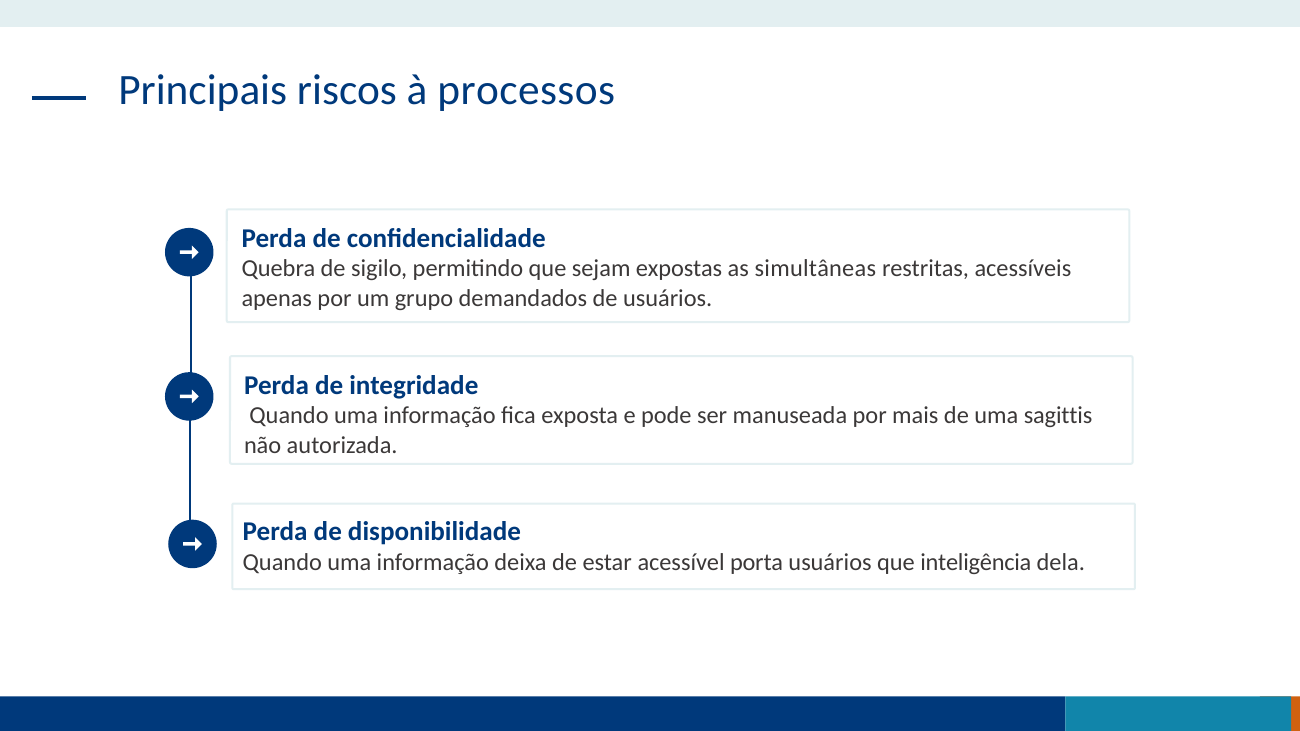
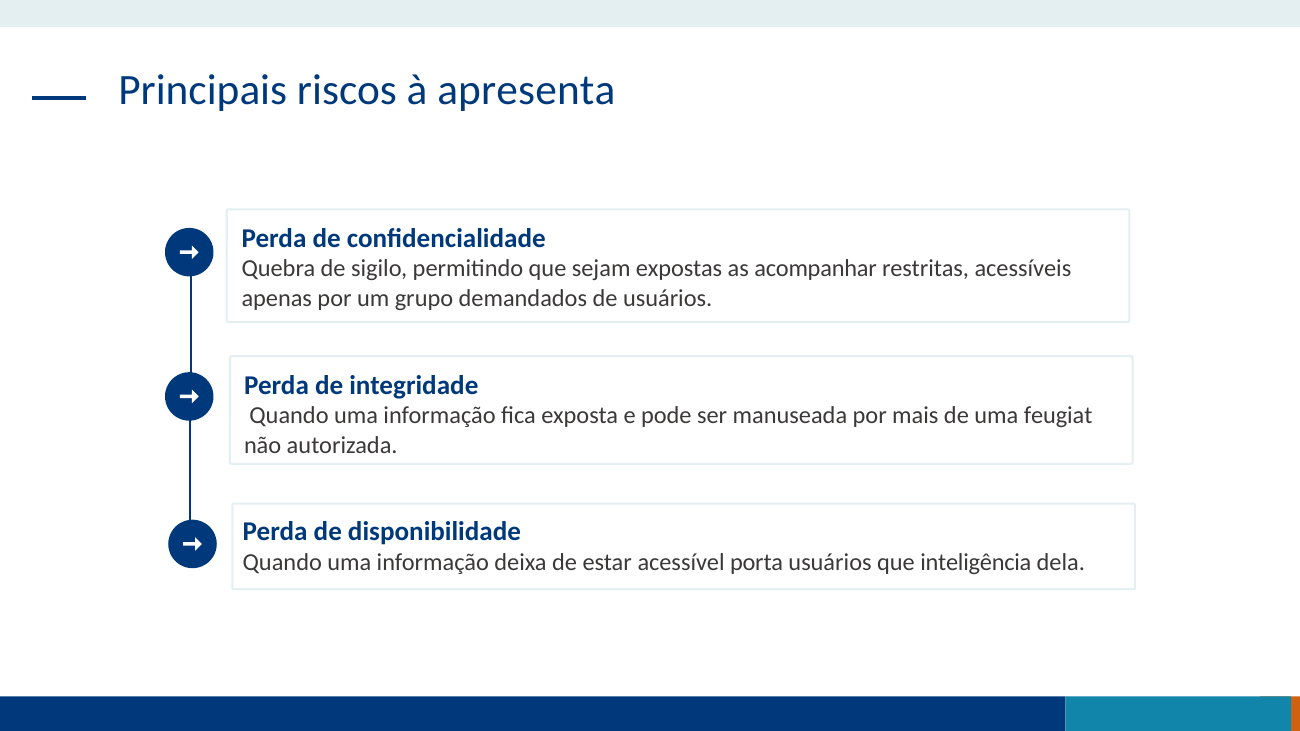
processos: processos -> apresenta
simultâneas: simultâneas -> acompanhar
sagittis: sagittis -> feugiat
